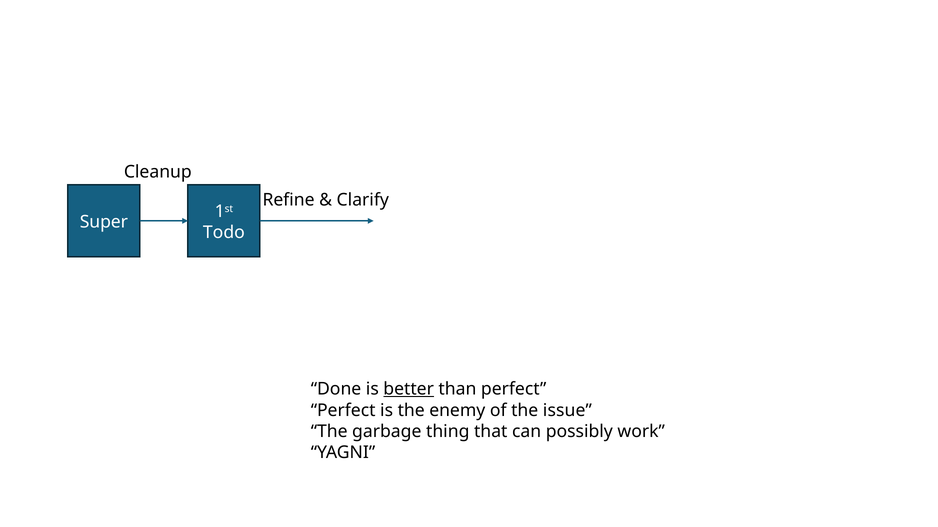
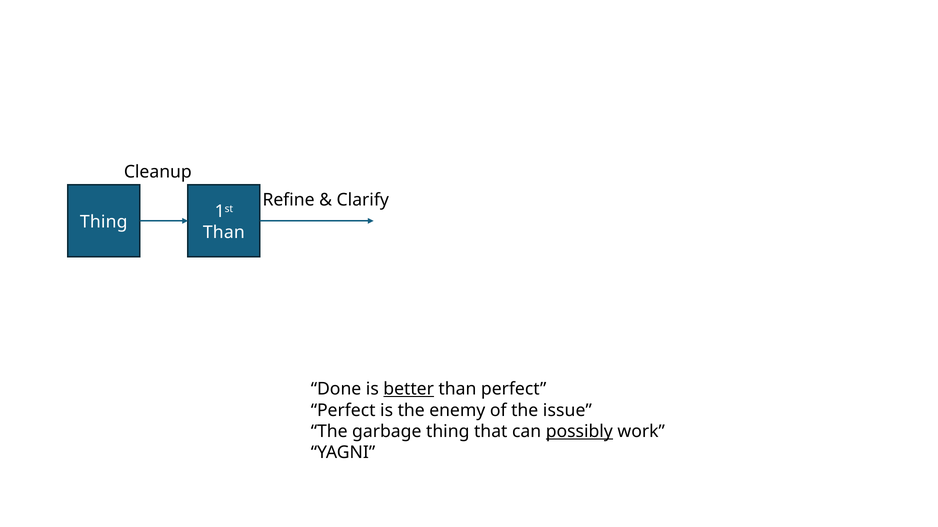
Super at (104, 222): Super -> Thing
Todo at (224, 233): Todo -> Than
possibly underline: none -> present
